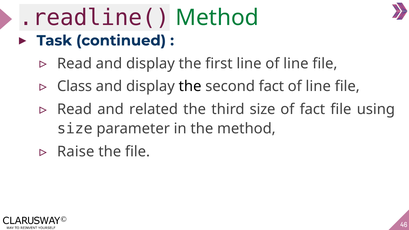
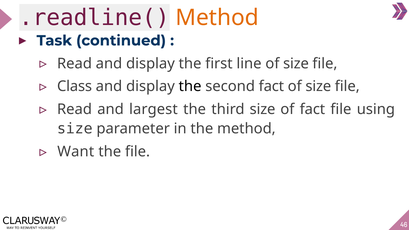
Method at (217, 18) colour: green -> orange
line of line: line -> size
line at (318, 86): line -> size
related: related -> largest
Raise: Raise -> Want
